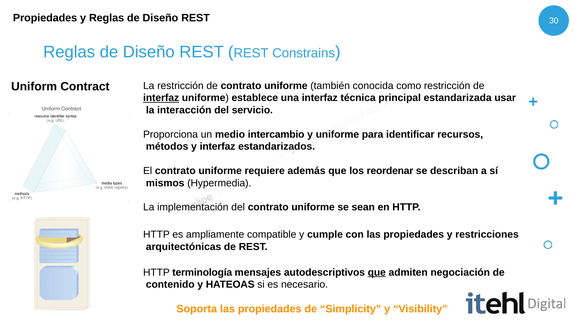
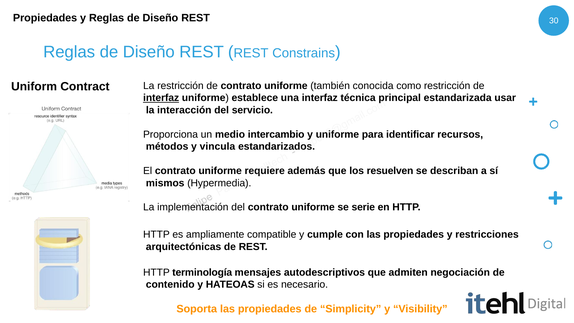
y interfaz: interfaz -> vincula
reordenar: reordenar -> resuelven
sean: sean -> serie
que at (377, 272) underline: present -> none
